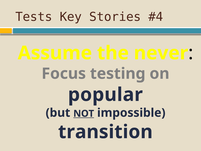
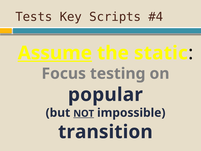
Stories: Stories -> Scripts
Assume underline: none -> present
never: never -> static
